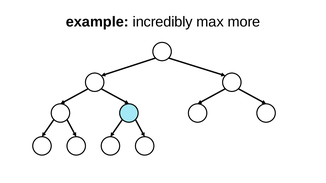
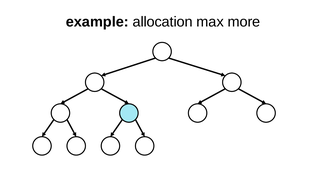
incredibly: incredibly -> allocation
